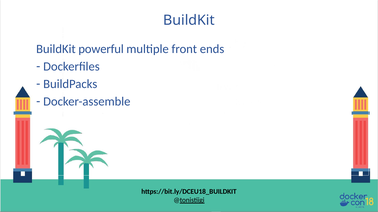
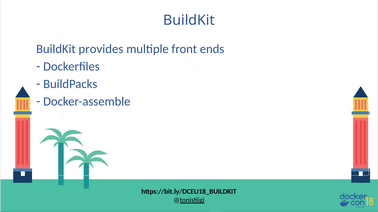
powerful: powerful -> provides
